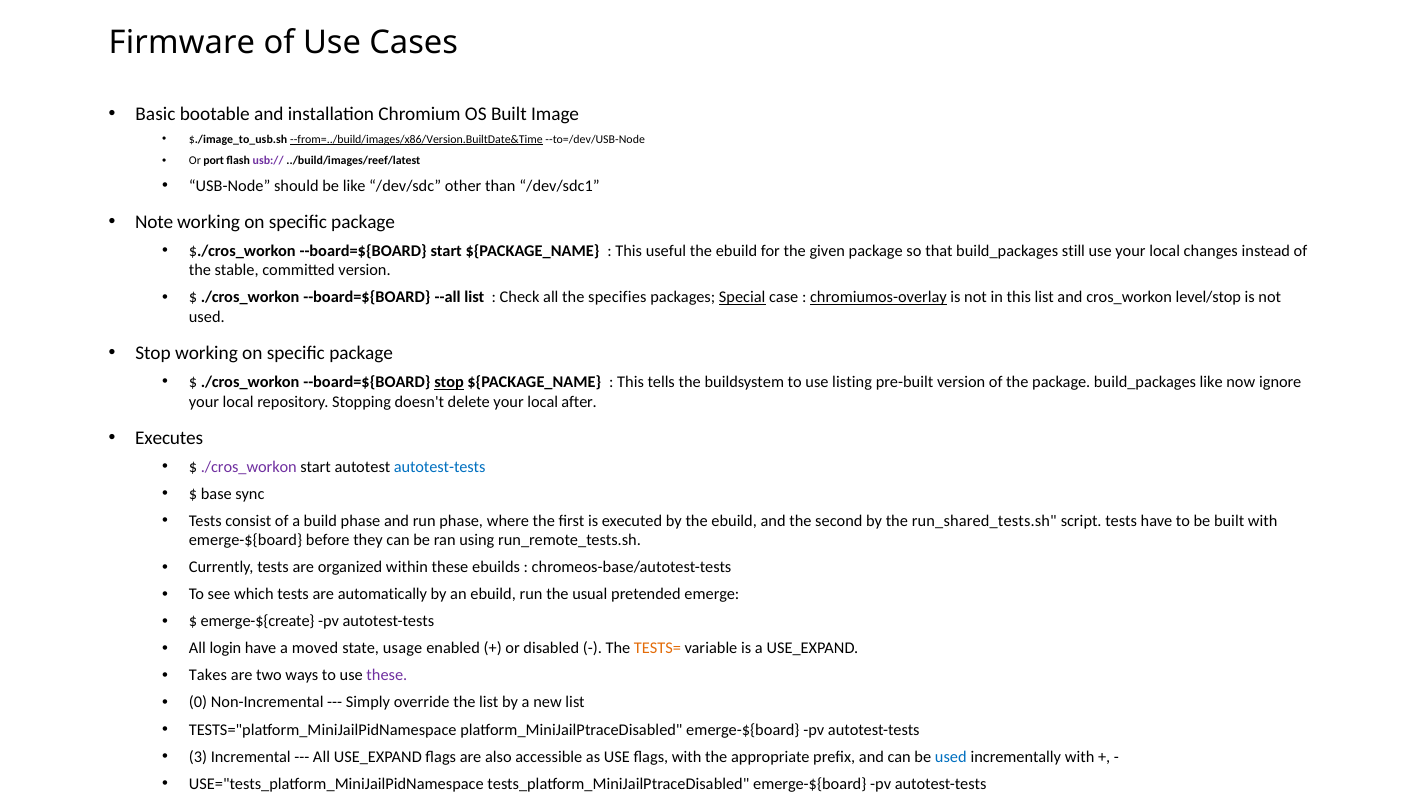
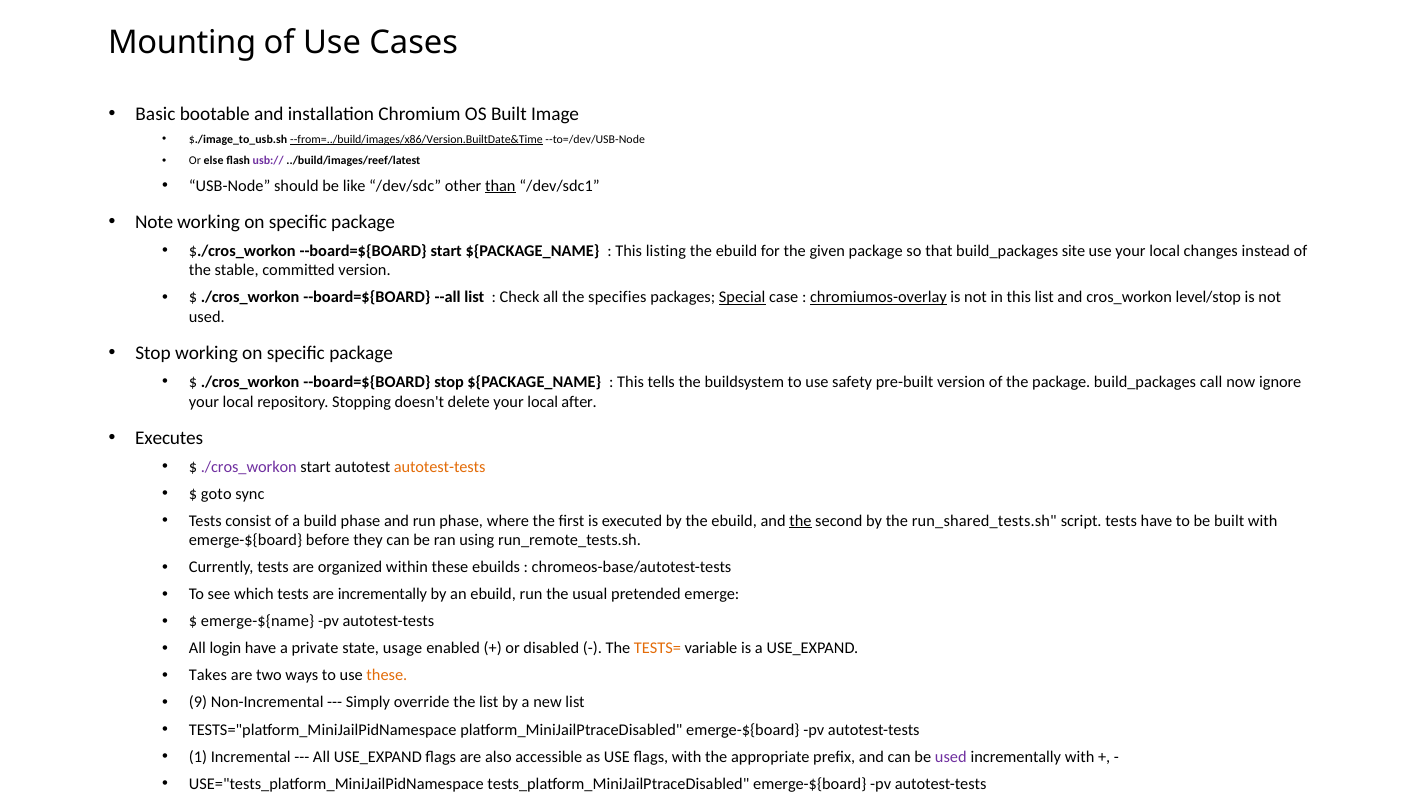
Firmware: Firmware -> Mounting
port: port -> else
than underline: none -> present
useful: useful -> listing
still: still -> site
stop at (449, 382) underline: present -> none
listing: listing -> safety
build_packages like: like -> call
autotest-tests at (440, 467) colour: blue -> orange
base: base -> goto
the at (801, 521) underline: none -> present
are automatically: automatically -> incrementally
emerge-${create: emerge-${create -> emerge-${name
moved: moved -> private
these at (387, 676) colour: purple -> orange
0: 0 -> 9
3: 3 -> 1
used at (951, 757) colour: blue -> purple
